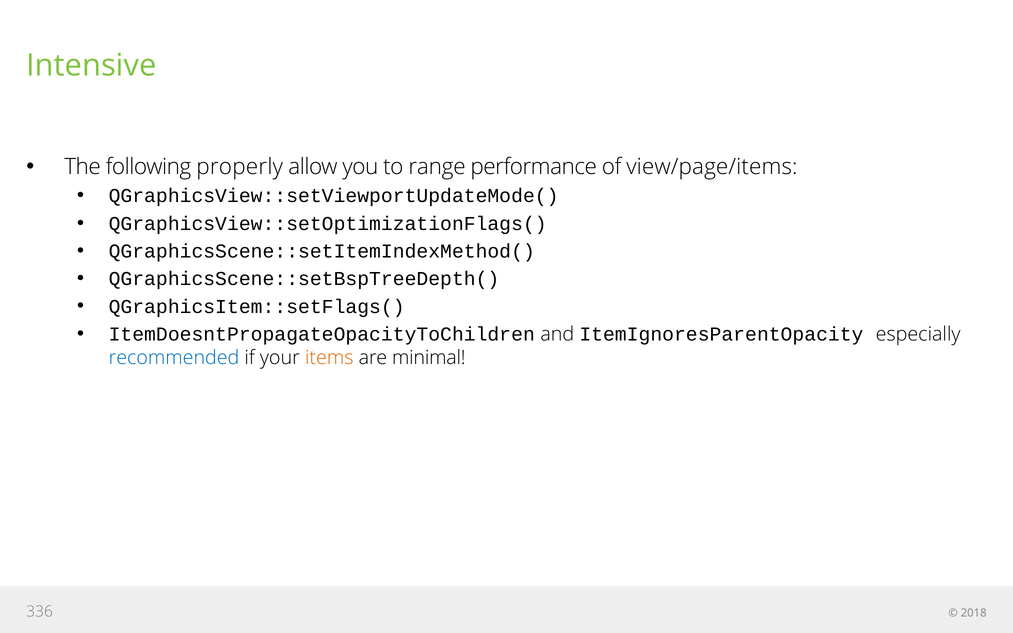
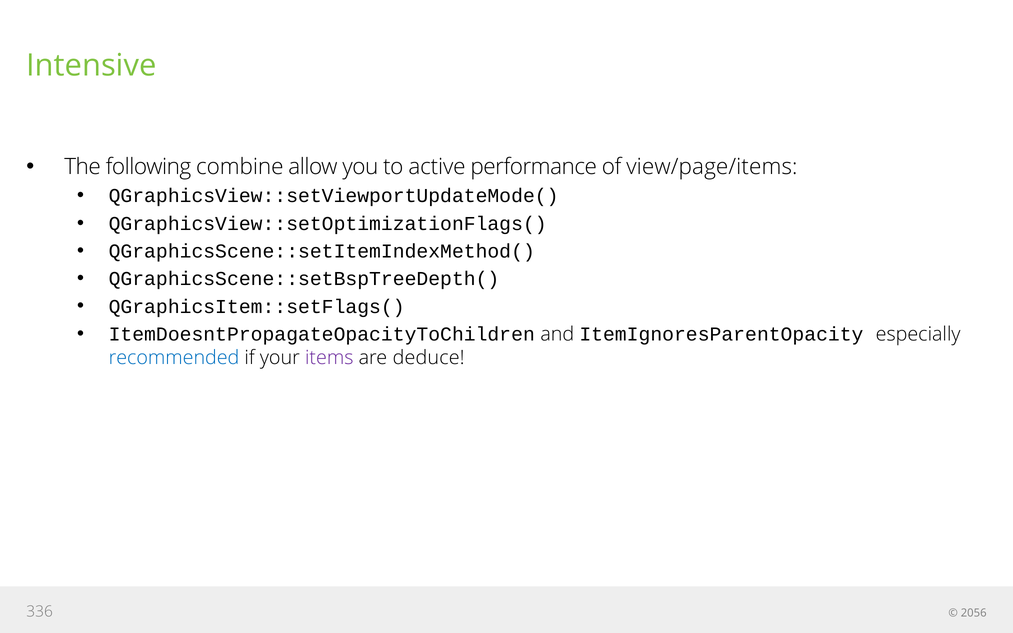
properly: properly -> combine
range: range -> active
items colour: orange -> purple
minimal: minimal -> deduce
2018: 2018 -> 2056
